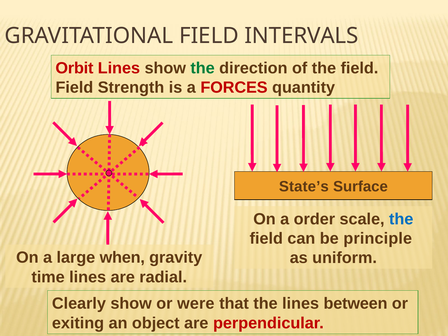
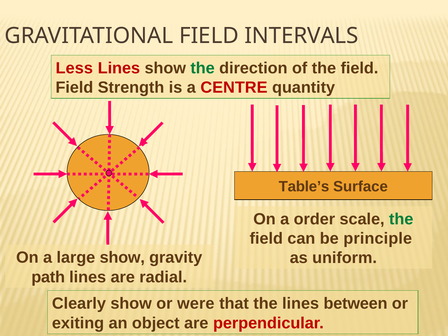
Orbit: Orbit -> Less
FORCES: FORCES -> CENTRE
State’s: State’s -> Table’s
the at (401, 219) colour: blue -> green
large when: when -> show
time: time -> path
